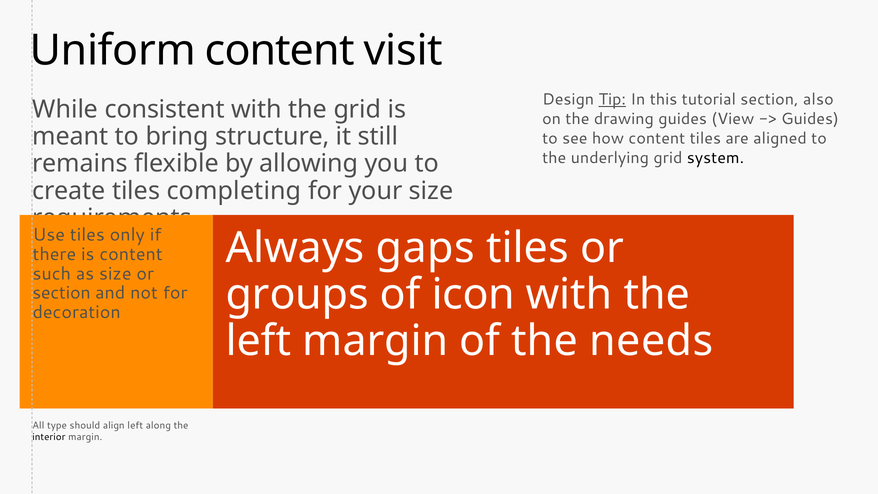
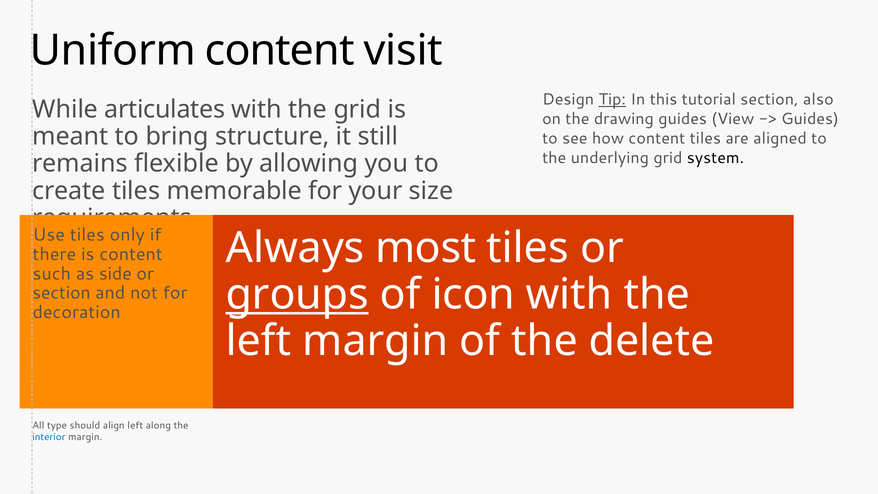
consistent: consistent -> articulates
completing: completing -> memorable
gaps: gaps -> most
as size: size -> side
groups underline: none -> present
needs: needs -> delete
interior colour: black -> blue
